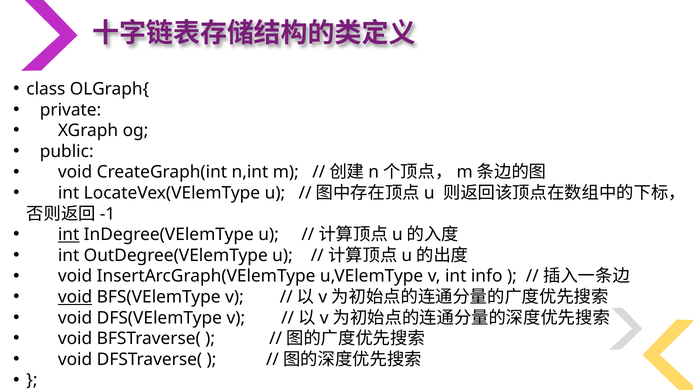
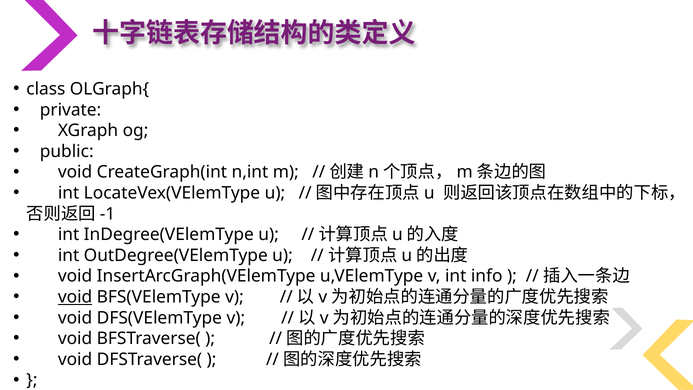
int at (69, 235) underline: present -> none
